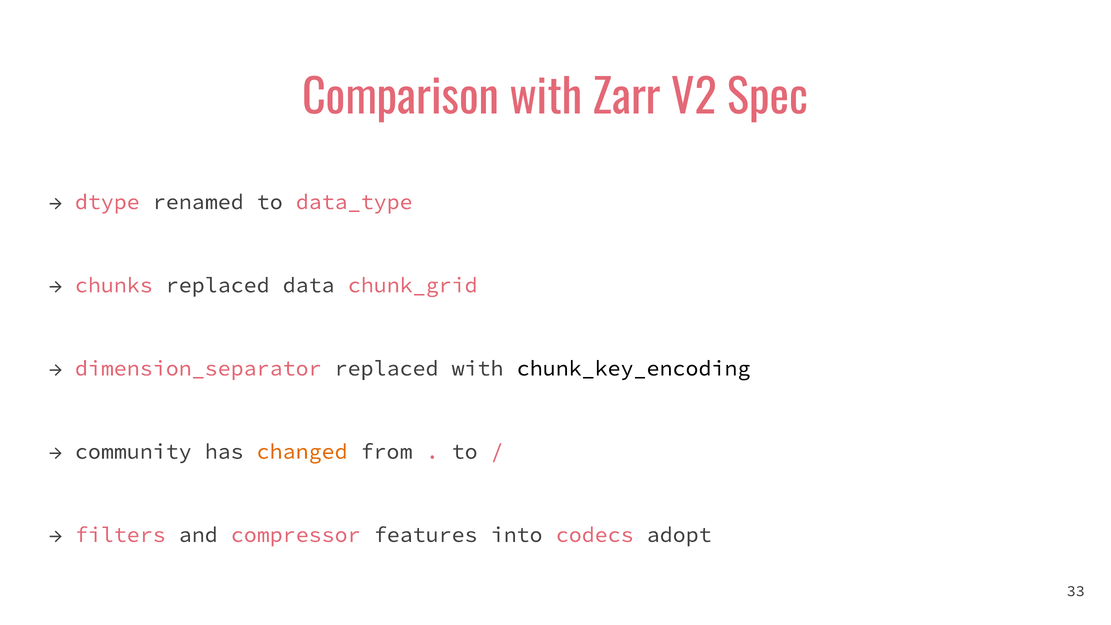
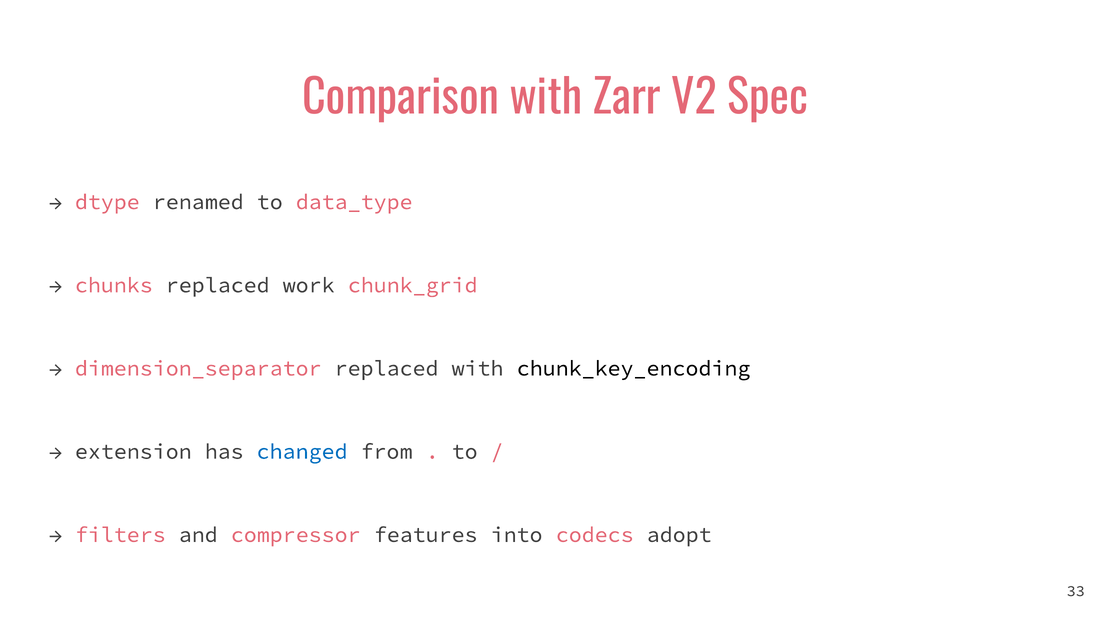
data: data -> work
community: community -> extension
changed colour: orange -> blue
